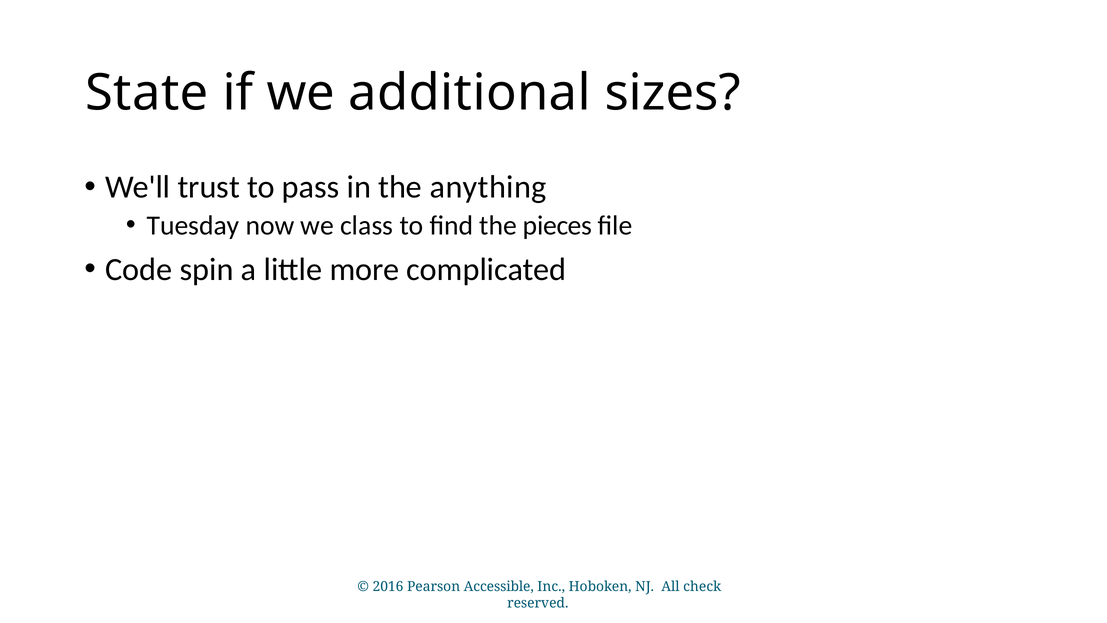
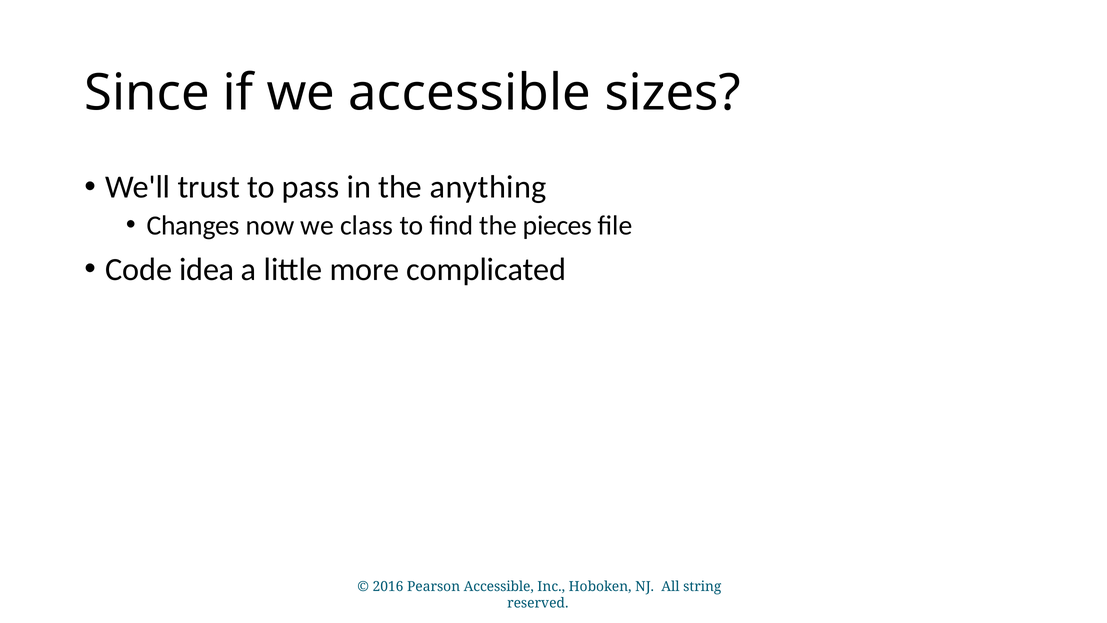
State: State -> Since
we additional: additional -> accessible
Tuesday: Tuesday -> Changes
spin: spin -> idea
check: check -> string
